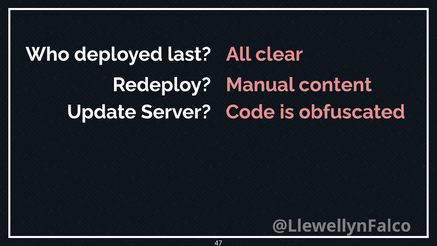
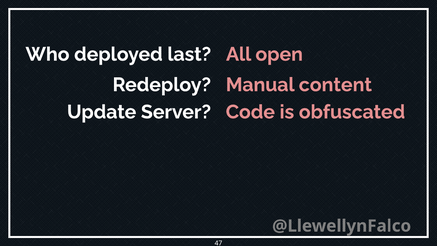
clear: clear -> open
